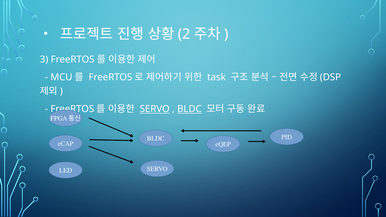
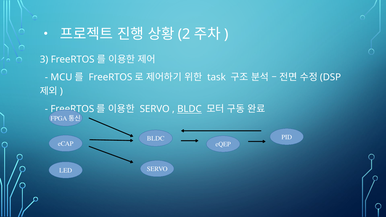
SERVO at (155, 109) underline: present -> none
